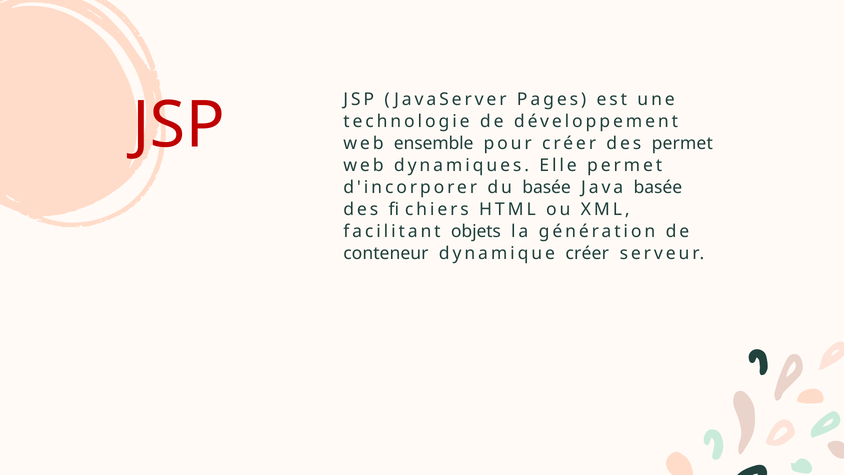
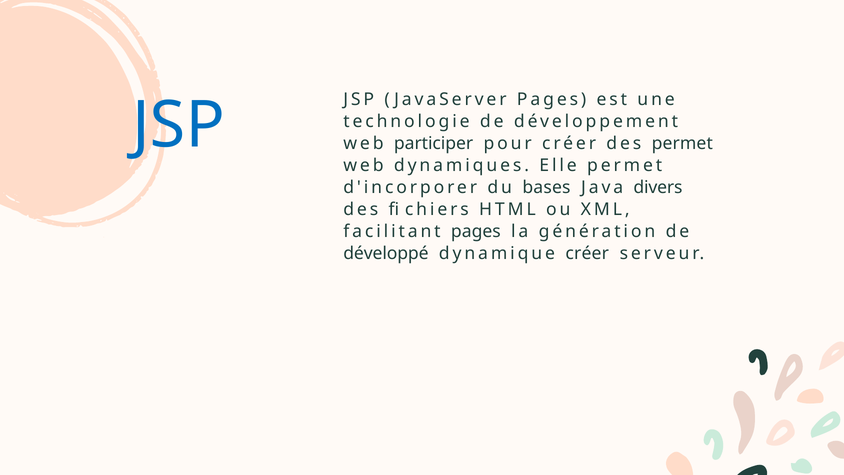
JSP at (178, 125) colour: red -> blue
ensemble: ensemble -> participer
du basée: basée -> bases
Java basée: basée -> divers
facilitant objets: objets -> pages
conteneur: conteneur -> développé
